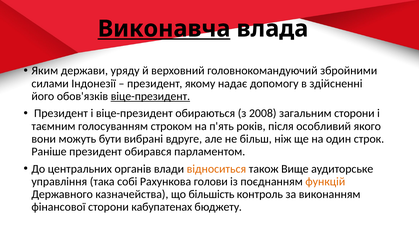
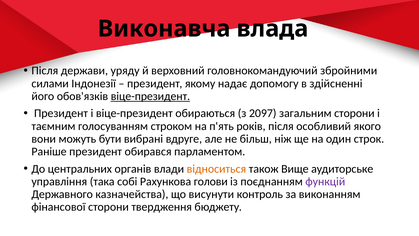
Виконавча underline: present -> none
Яким at (45, 71): Яким -> Після
2008: 2008 -> 2097
функцій colour: orange -> purple
більшість: більшість -> висунути
кабупатенах: кабупатенах -> твердження
